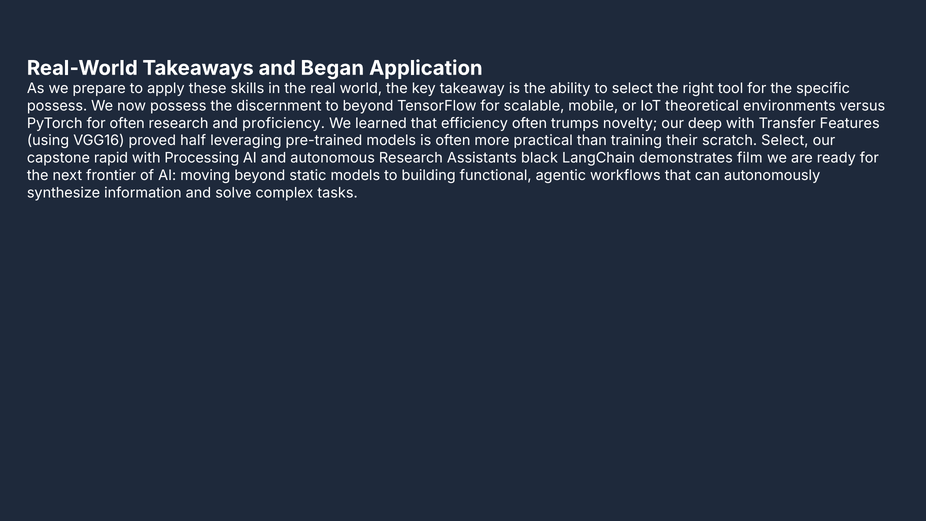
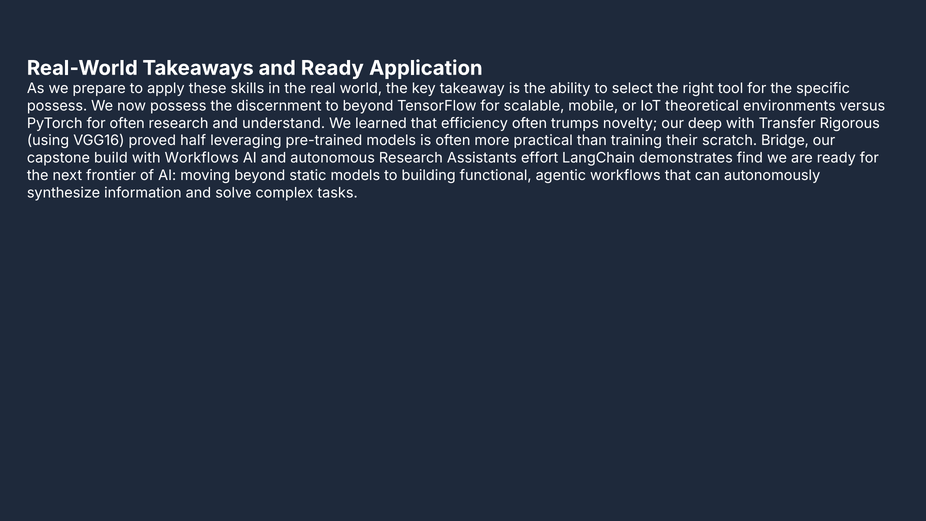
and Began: Began -> Ready
proficiency: proficiency -> understand
Features: Features -> Rigorous
scratch Select: Select -> Bridge
rapid: rapid -> build
with Processing: Processing -> Workflows
black: black -> effort
film: film -> find
